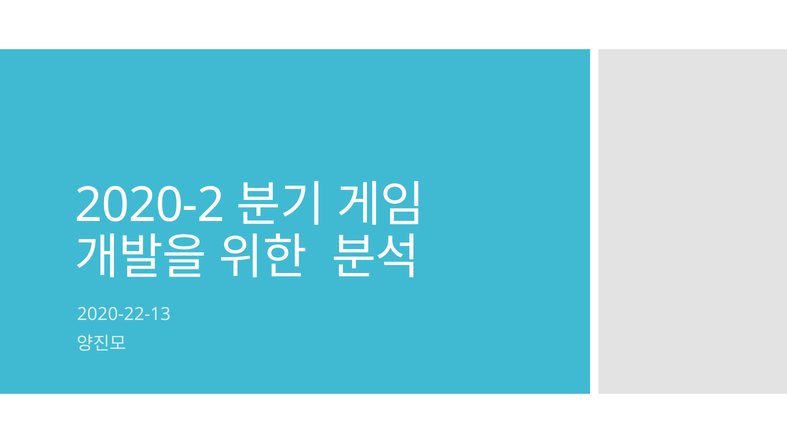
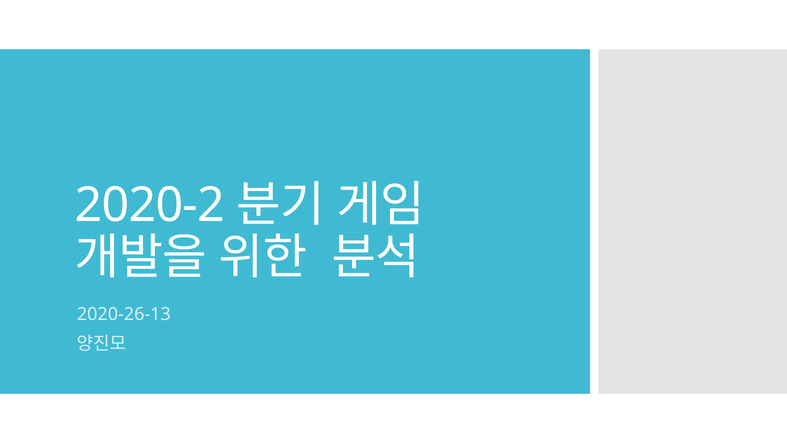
2020-22-13: 2020-22-13 -> 2020-26-13
